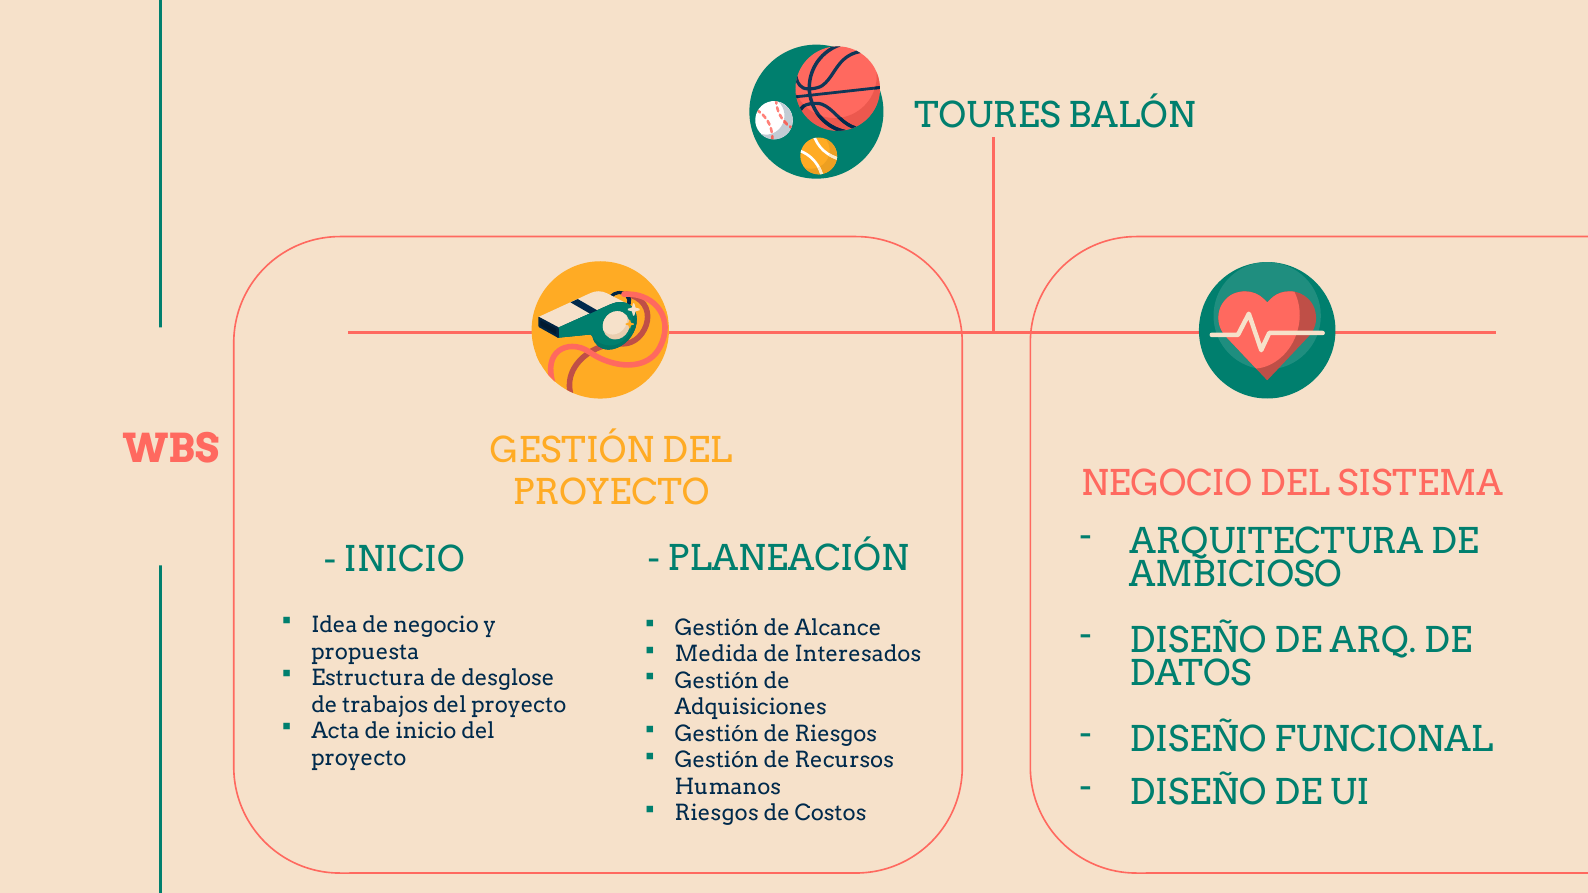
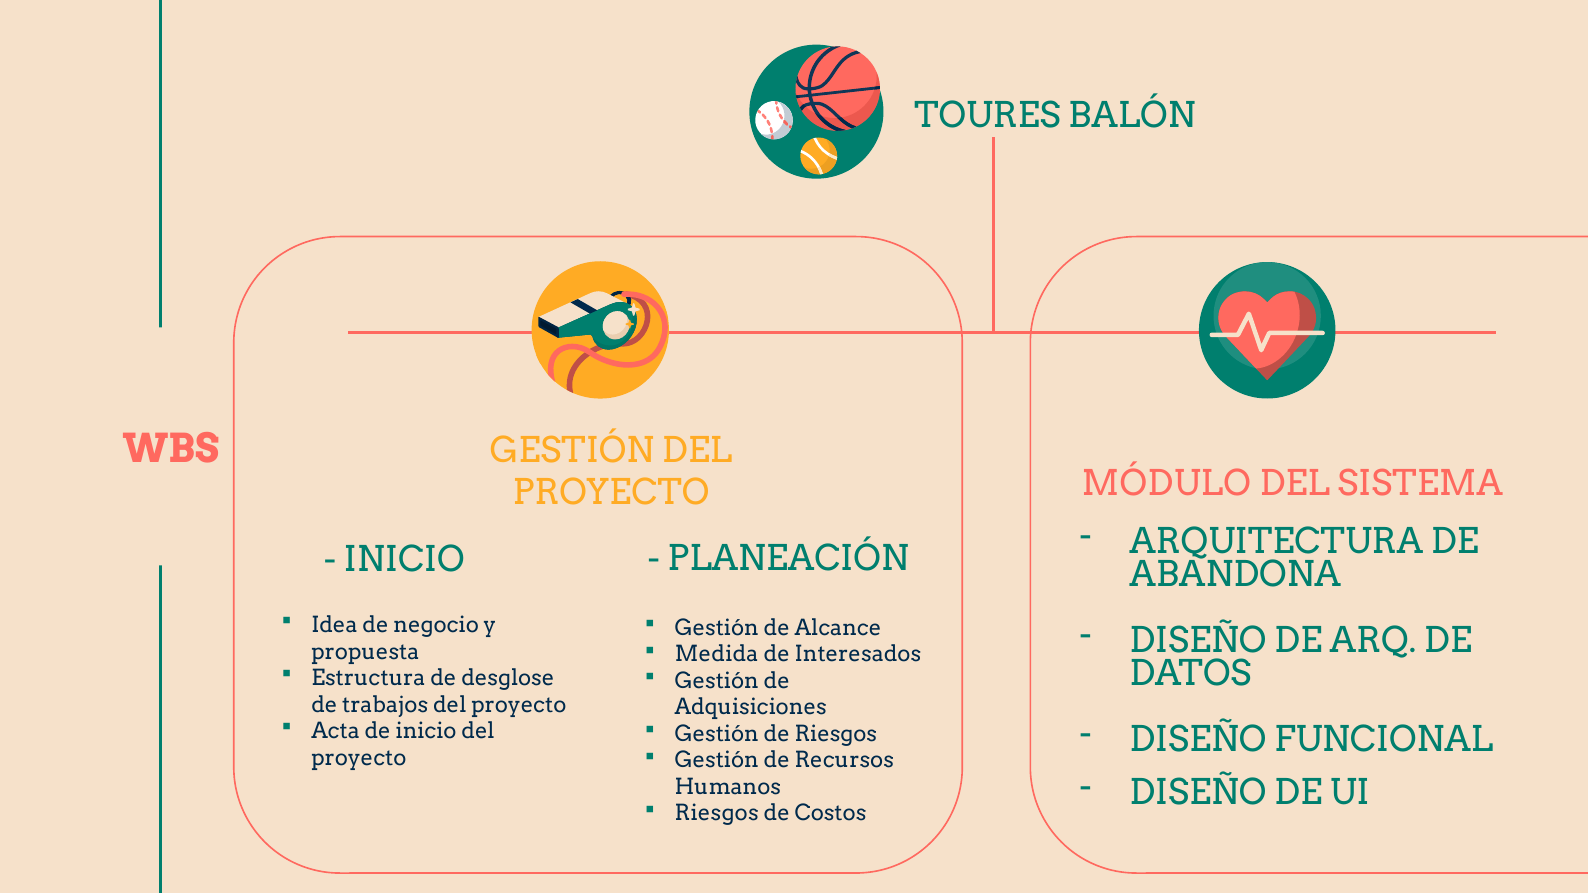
PROYECTO NEGOCIO: NEGOCIO -> MÓDULO
AMBICIOSO: AMBICIOSO -> ABANDONA
